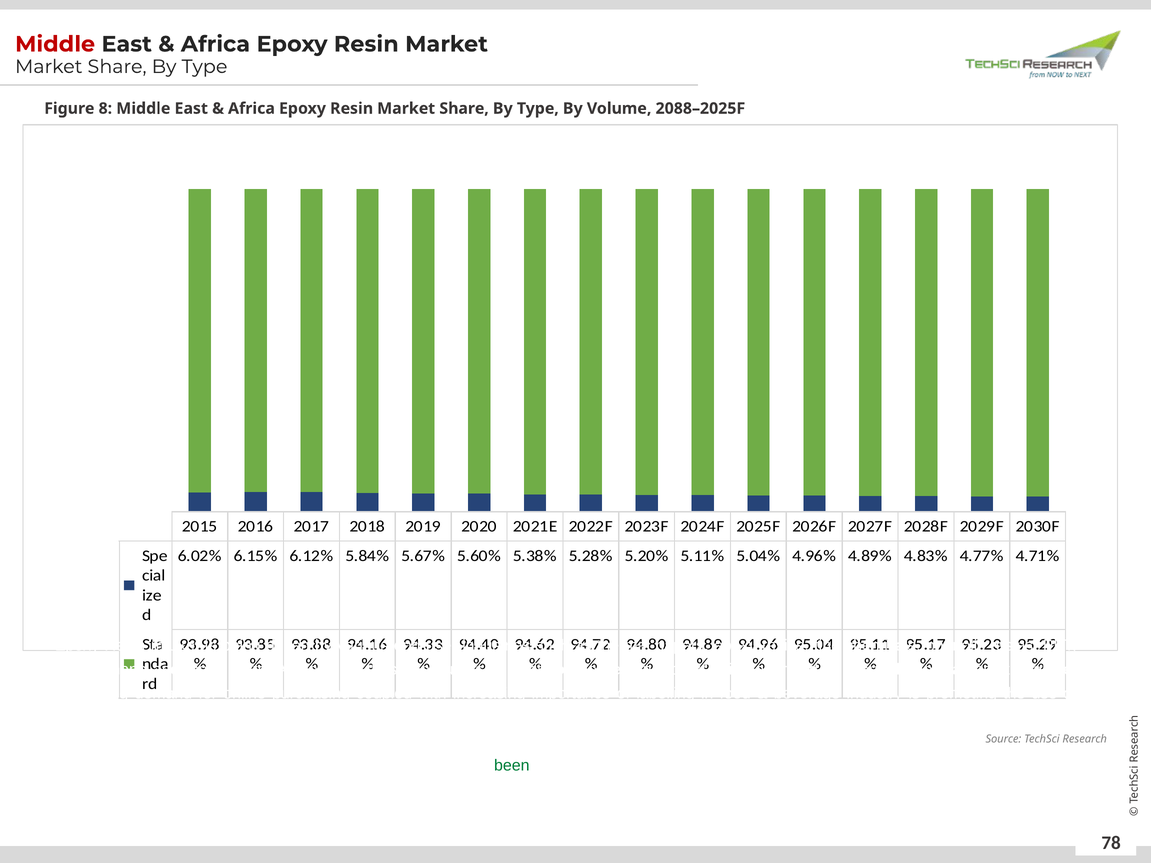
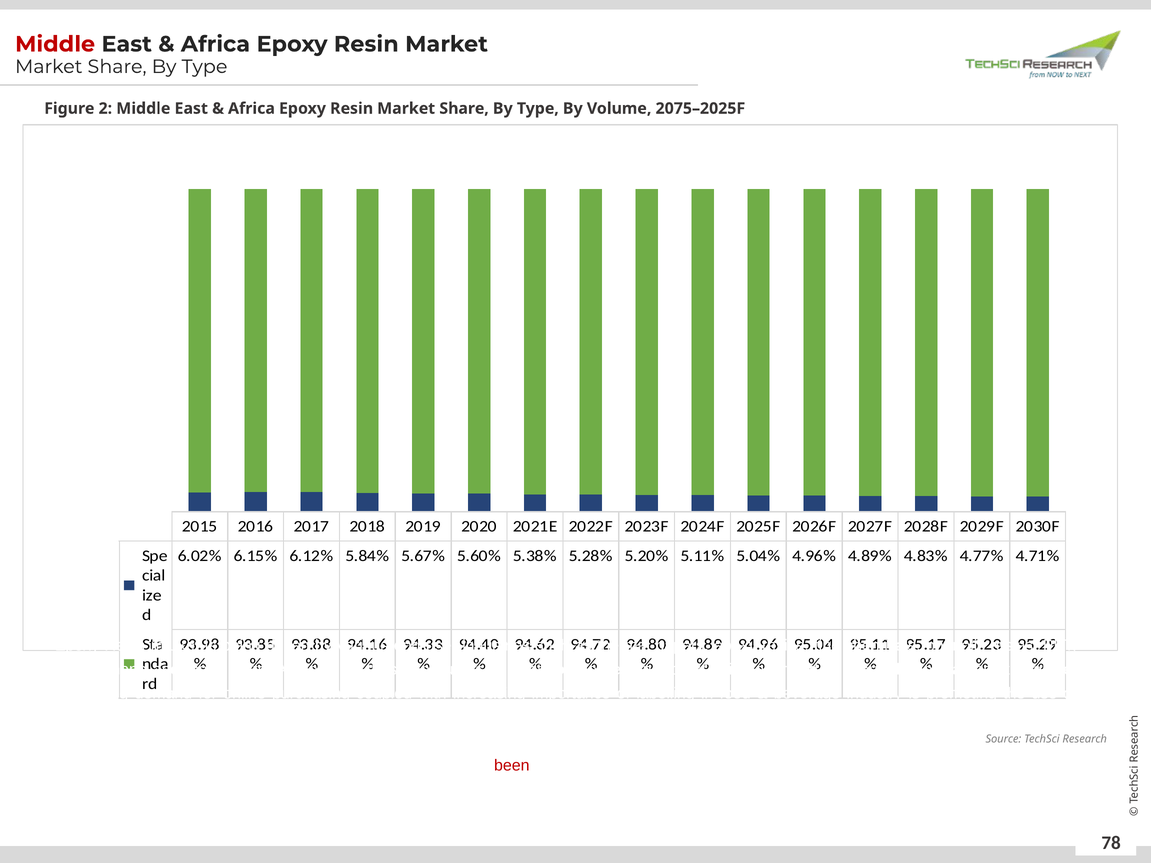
8: 8 -> 2
2088–2025F: 2088–2025F -> 2075–2025F
been colour: green -> red
